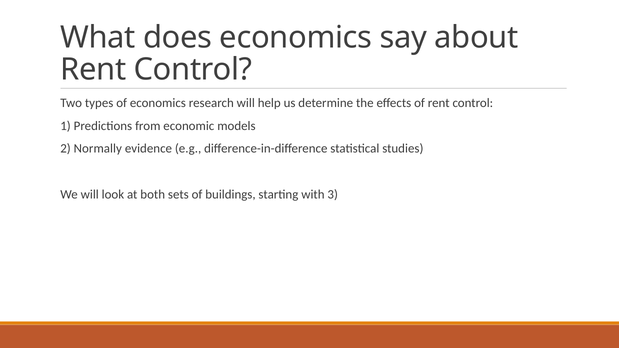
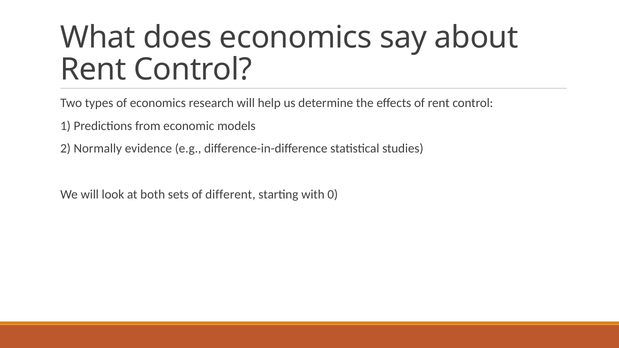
buildings: buildings -> different
3: 3 -> 0
